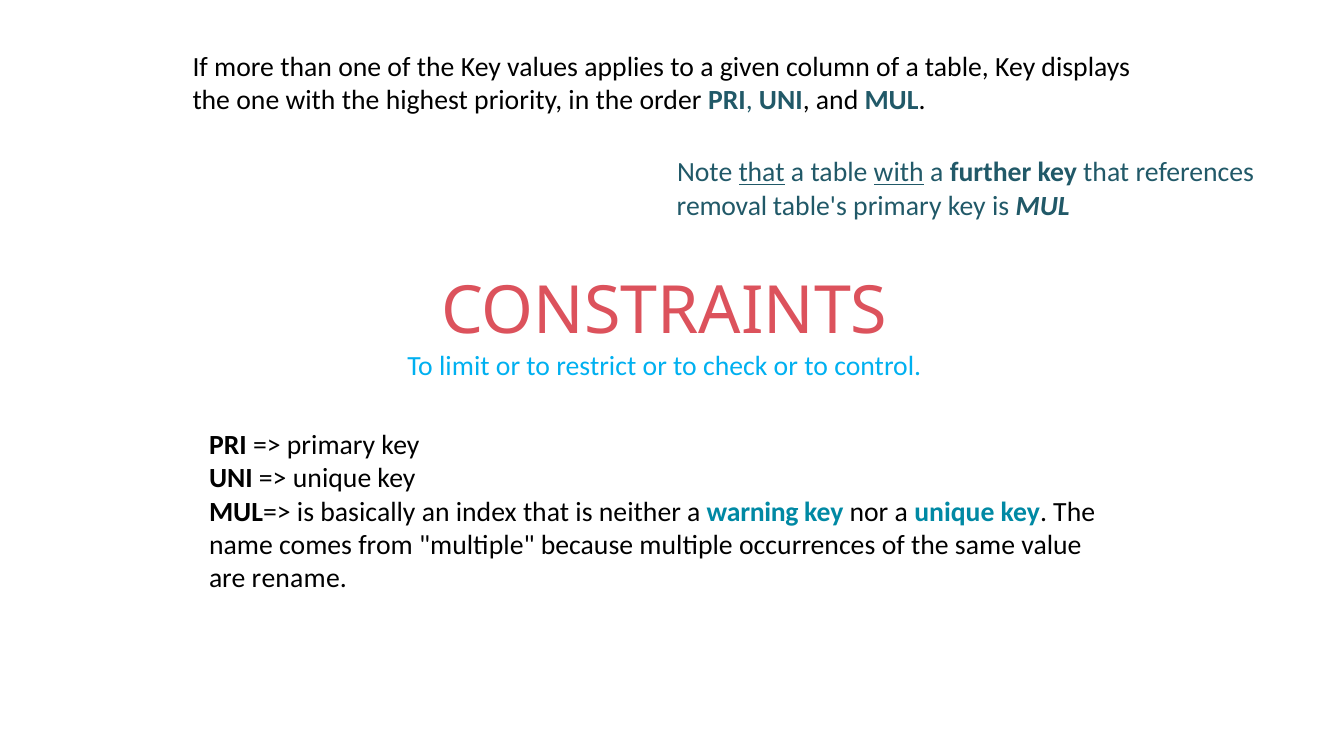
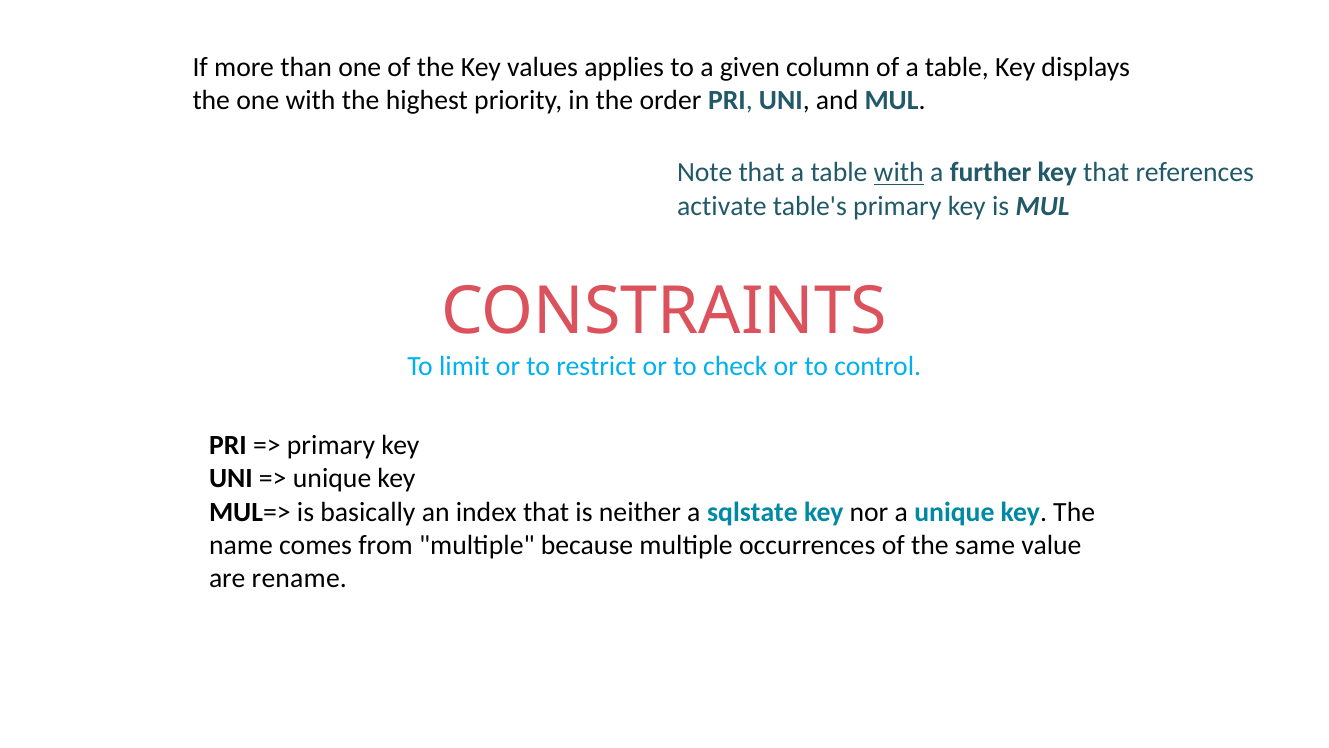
that at (762, 173) underline: present -> none
removal: removal -> activate
warning: warning -> sqlstate
